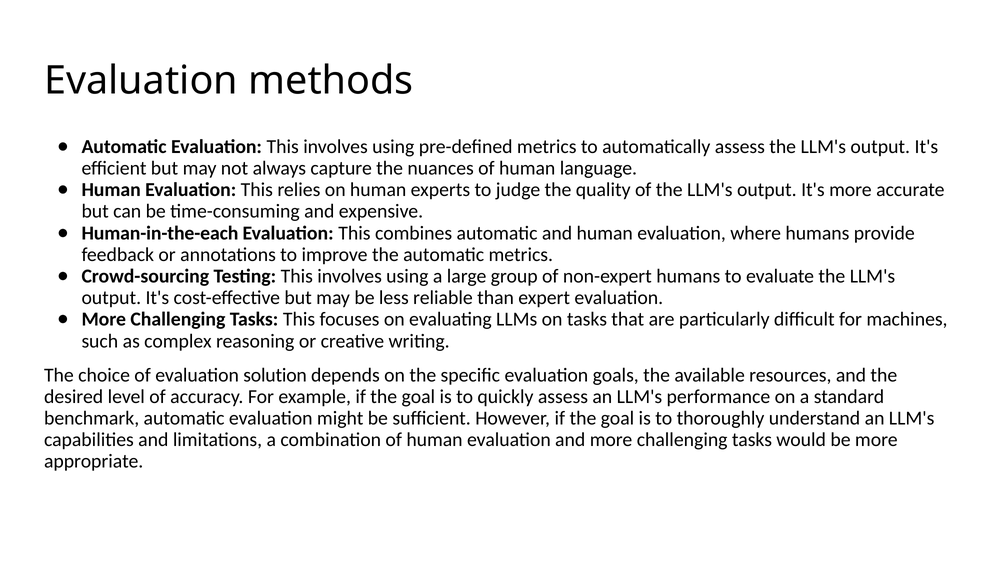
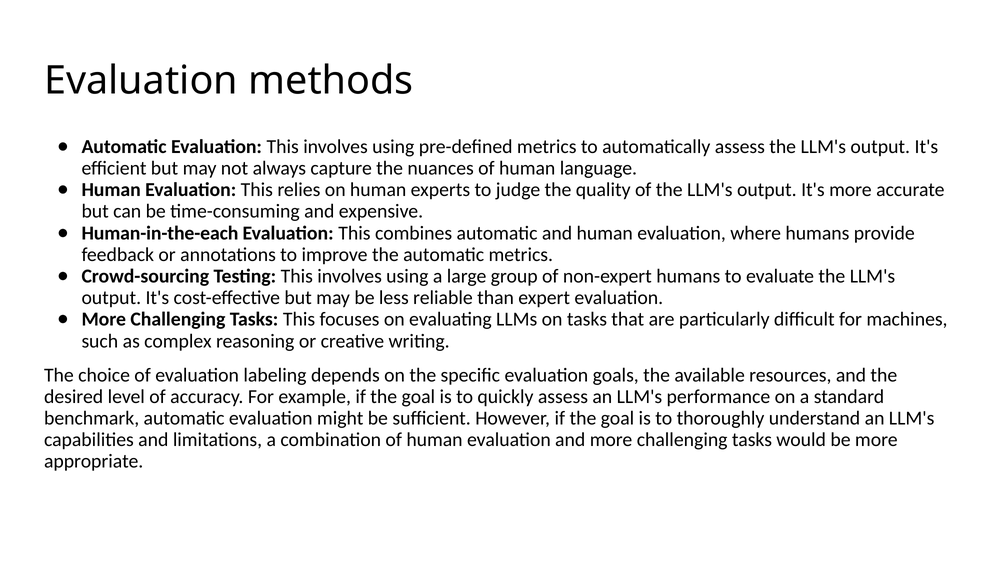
solution: solution -> labeling
